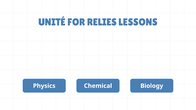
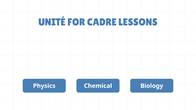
RELIES: RELIES -> CADRE
